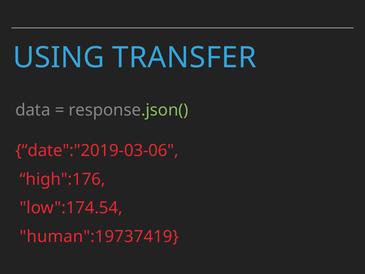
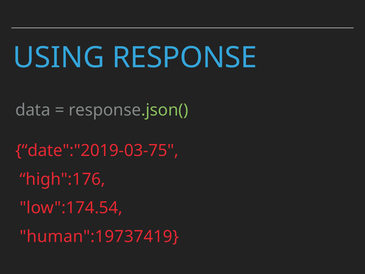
TRANSFER: TRANSFER -> RESPONSE
date":"2019-03-06: date":"2019-03-06 -> date":"2019-03-75
